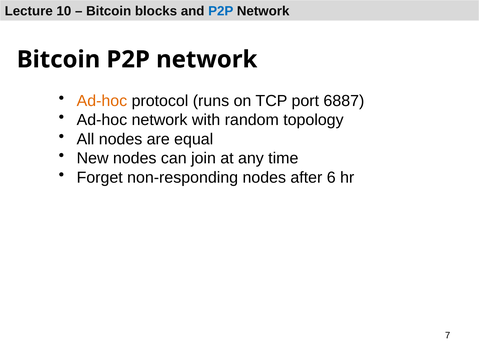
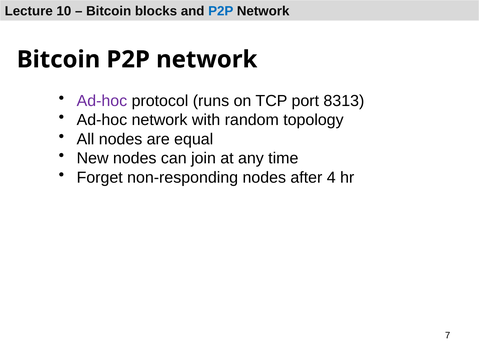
Ad-hoc at (102, 101) colour: orange -> purple
6887: 6887 -> 8313
6: 6 -> 4
